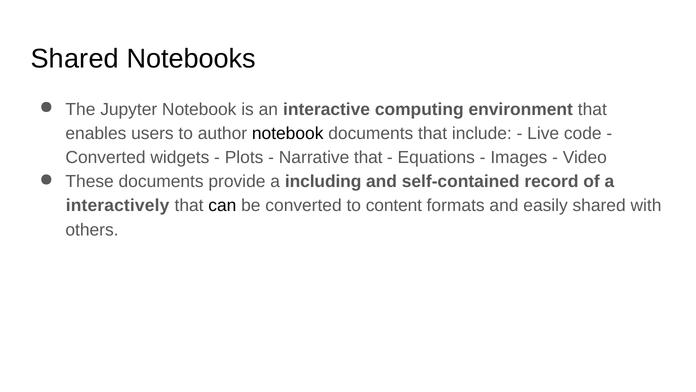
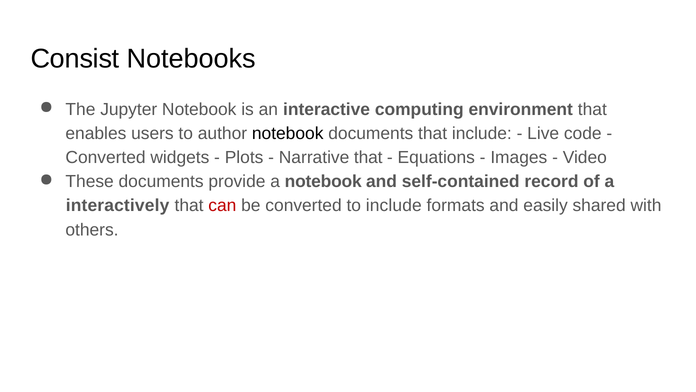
Shared at (75, 59): Shared -> Consist
a including: including -> notebook
can colour: black -> red
to content: content -> include
